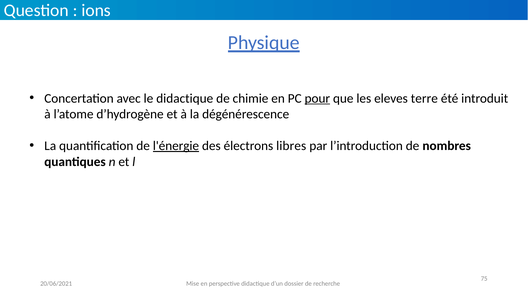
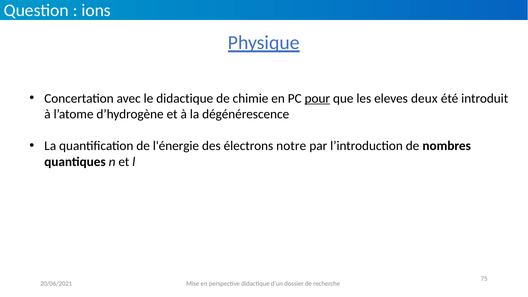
terre: terre -> deux
l'énergie underline: present -> none
libres: libres -> notre
